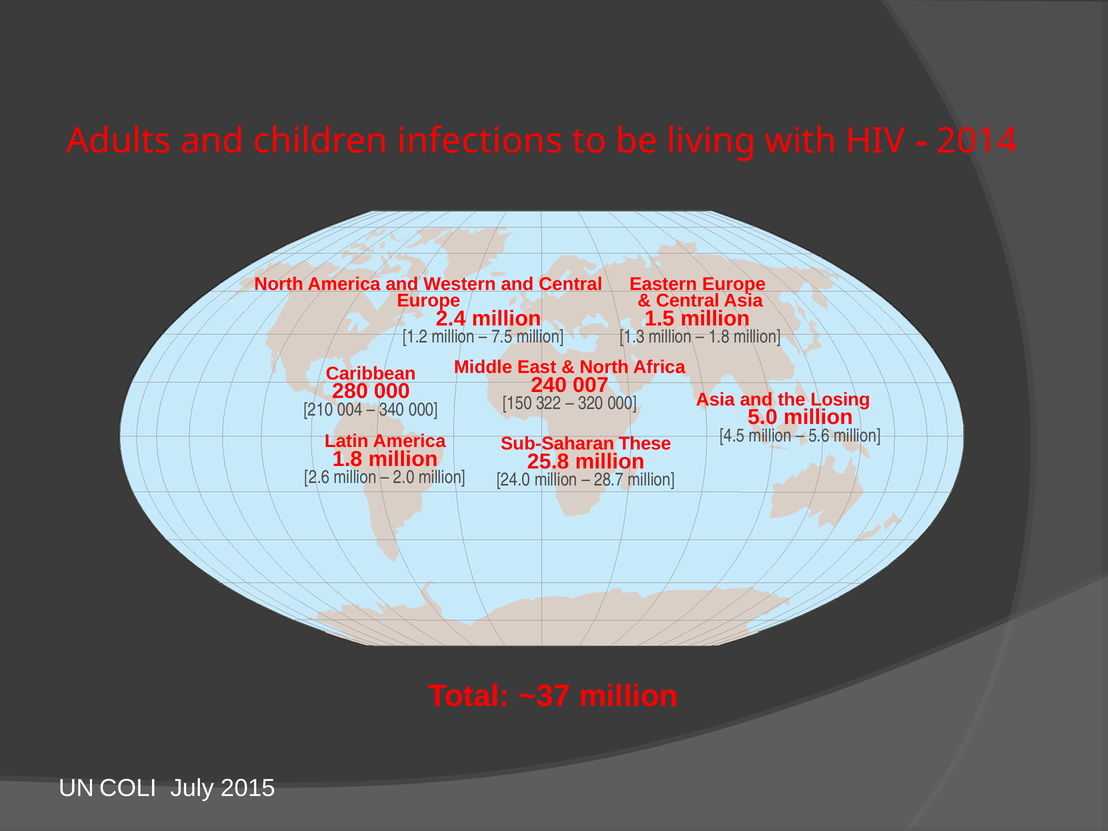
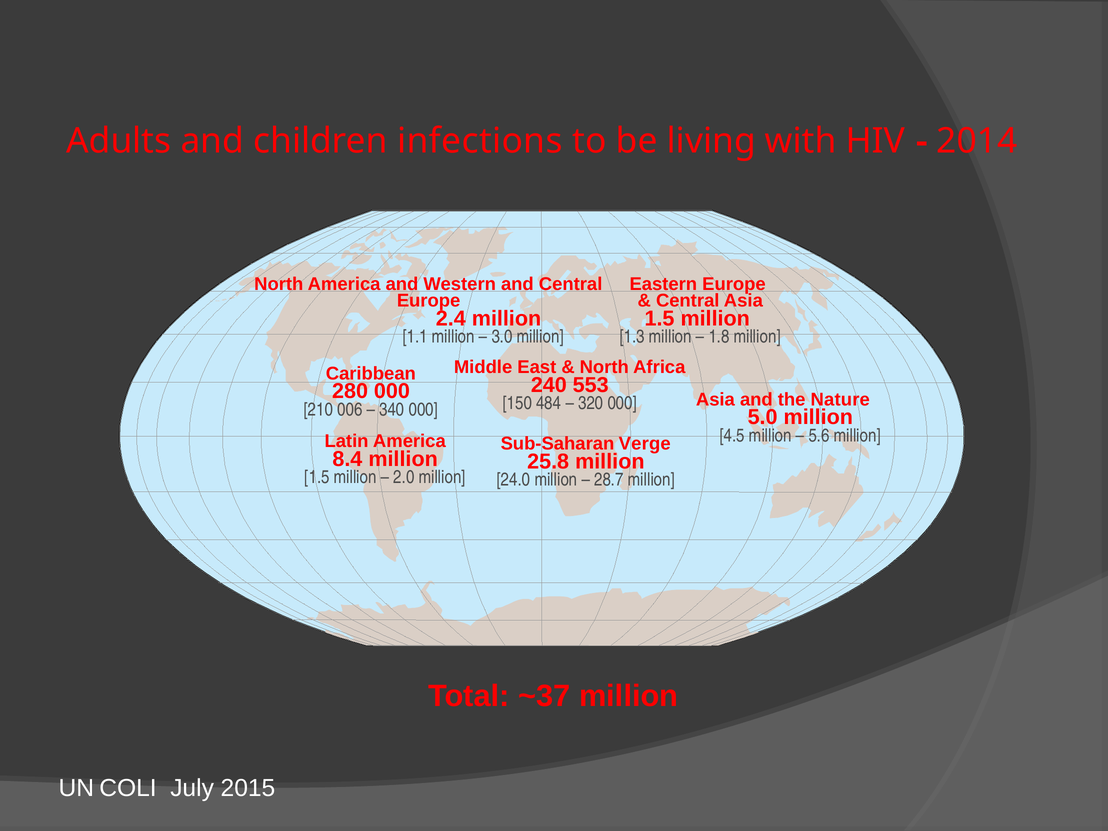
1.2: 1.2 -> 1.1
7.5: 7.5 -> 3.0
007: 007 -> 553
Losing: Losing -> Nature
322: 322 -> 484
004: 004 -> 006
These: These -> Verge
1.8 at (347, 459): 1.8 -> 8.4
2.6 at (317, 477): 2.6 -> 1.5
